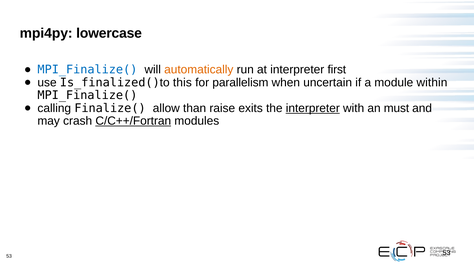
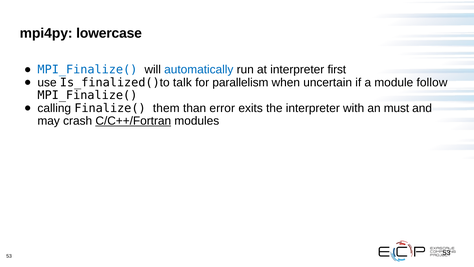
automatically colour: orange -> blue
this: this -> talk
within: within -> follow
allow: allow -> them
raise: raise -> error
interpreter at (313, 108) underline: present -> none
